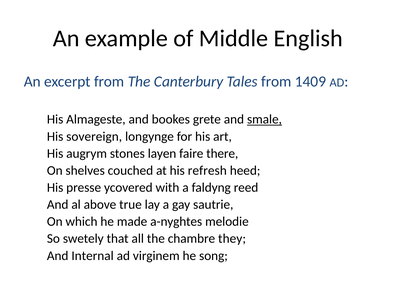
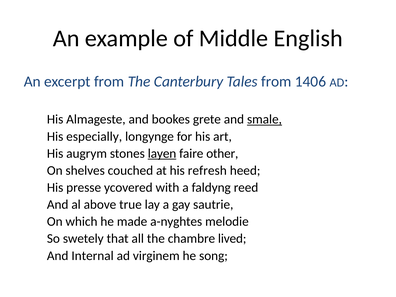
1409: 1409 -> 1406
sovereign: sovereign -> especially
layen underline: none -> present
there: there -> other
they: they -> lived
